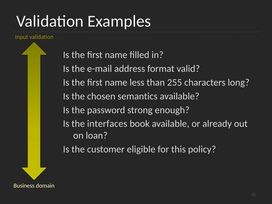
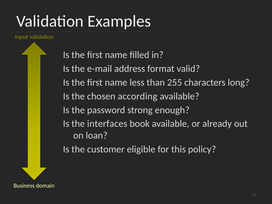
semantics: semantics -> according
